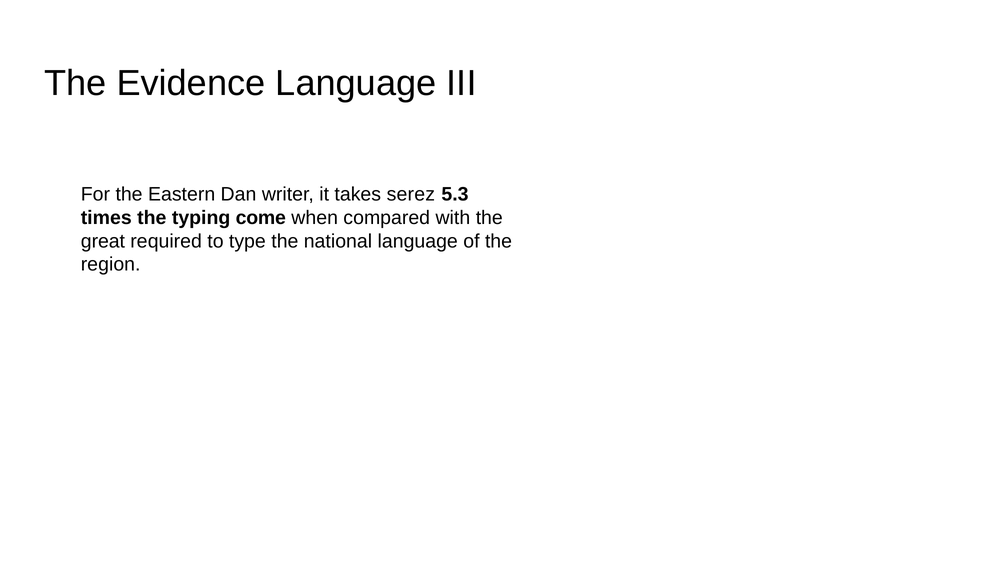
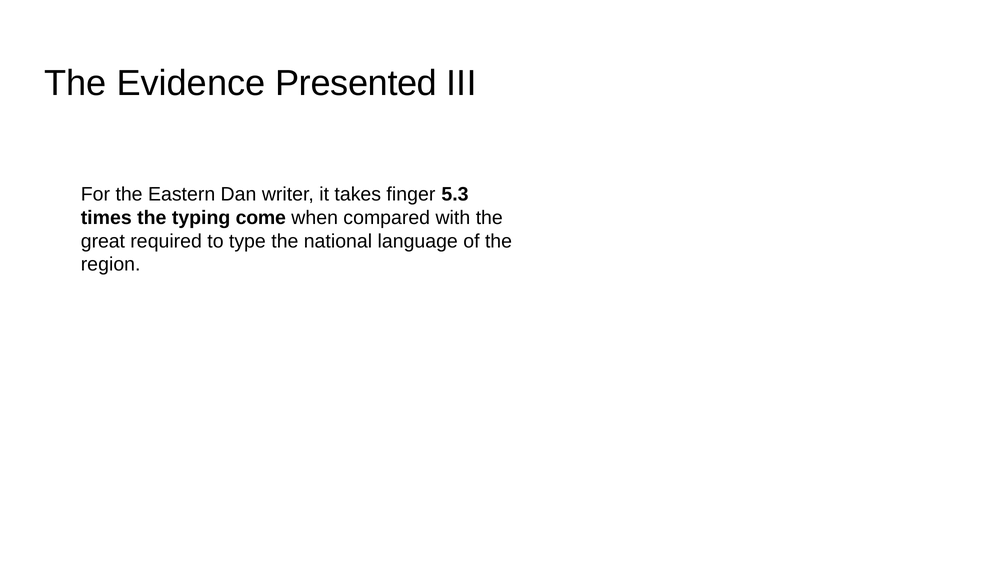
Evidence Language: Language -> Presented
serez: serez -> finger
